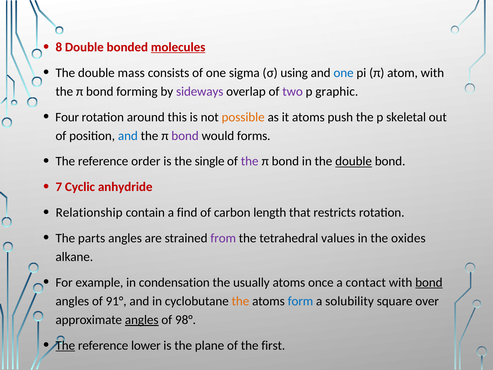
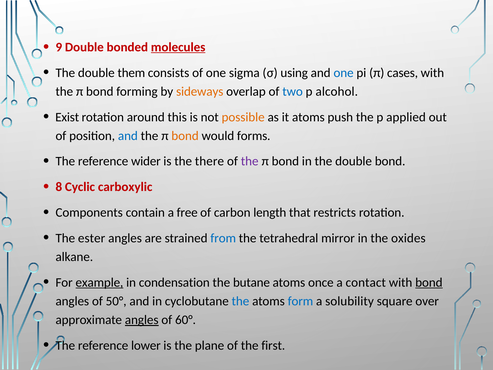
8: 8 -> 9
mass: mass -> them
atom: atom -> cases
sideways colour: purple -> orange
two colour: purple -> blue
graphic: graphic -> alcohol
Four: Four -> Exist
skeletal: skeletal -> applied
bond at (185, 136) colour: purple -> orange
order: order -> wider
single: single -> there
double at (354, 161) underline: present -> none
7: 7 -> 8
anhydride: anhydride -> carboxylic
Relationship: Relationship -> Components
find: find -> free
parts: parts -> ester
from colour: purple -> blue
values: values -> mirror
example underline: none -> present
usually: usually -> butane
91°: 91° -> 50°
the at (240, 301) colour: orange -> blue
98°: 98° -> 60°
The at (65, 345) underline: present -> none
